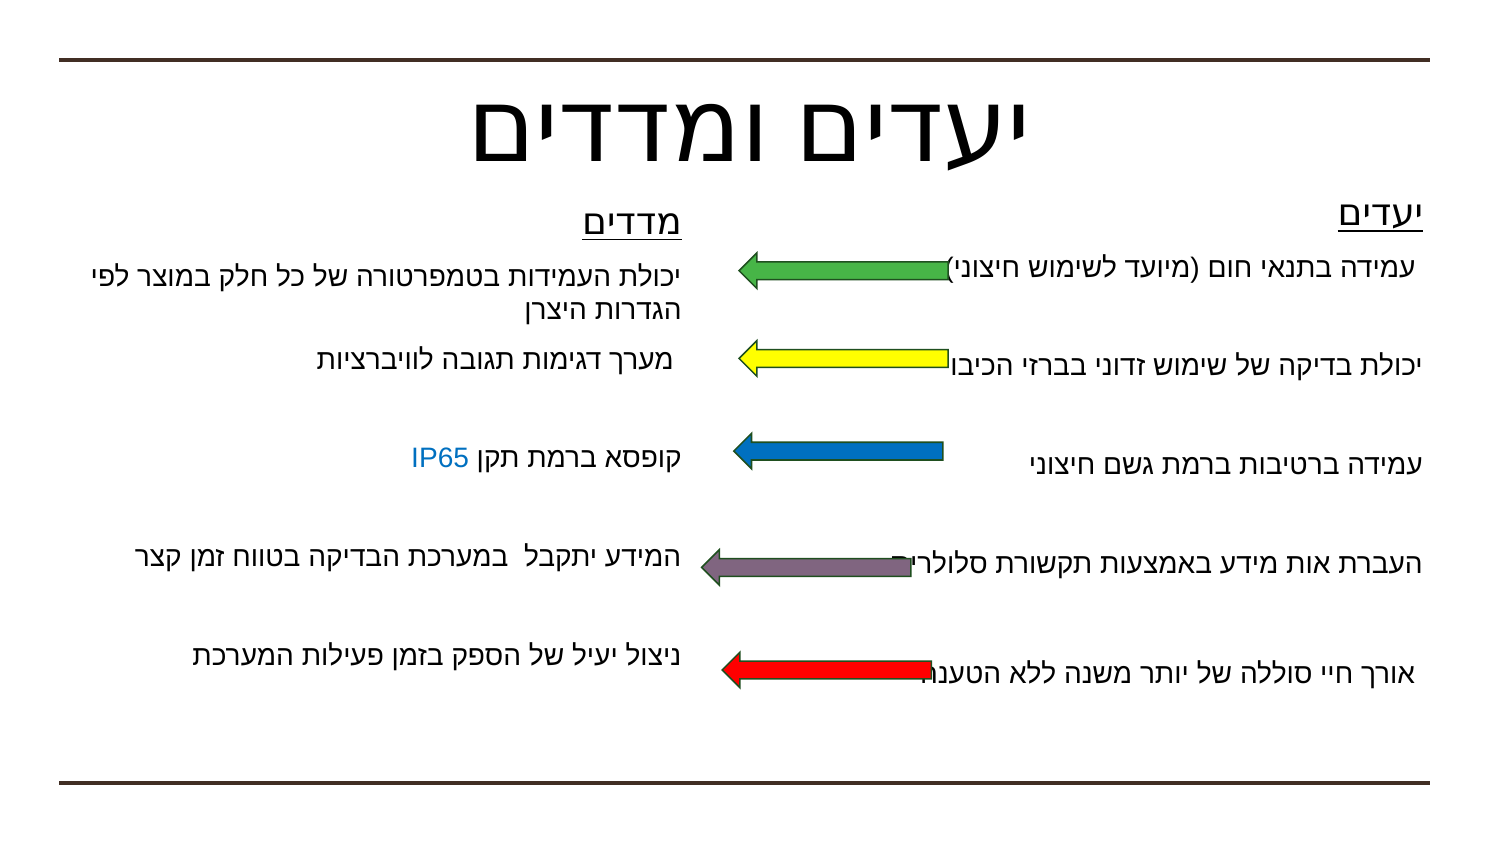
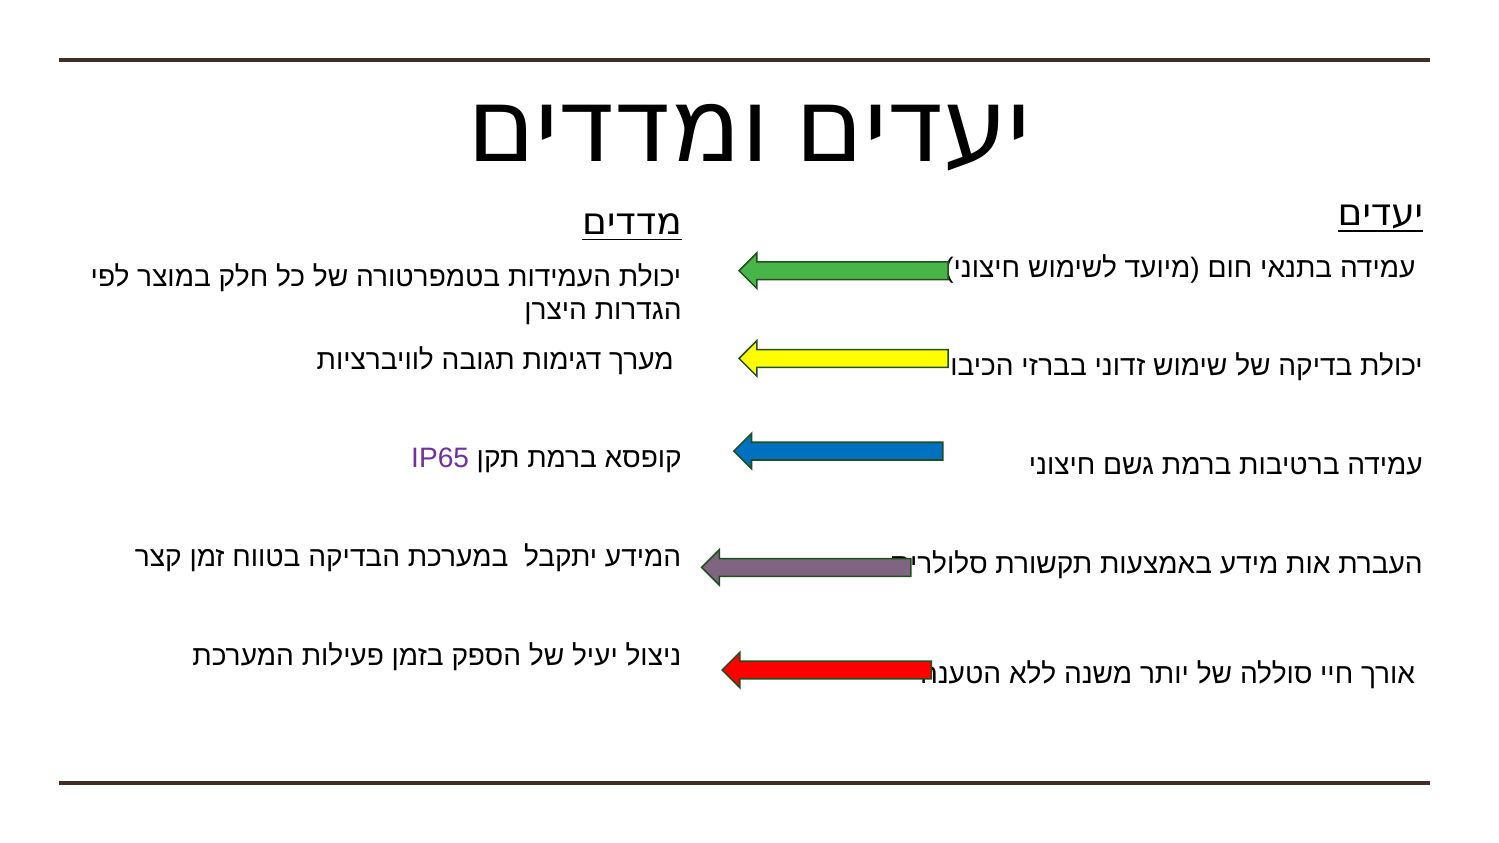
IP65 colour: blue -> purple
